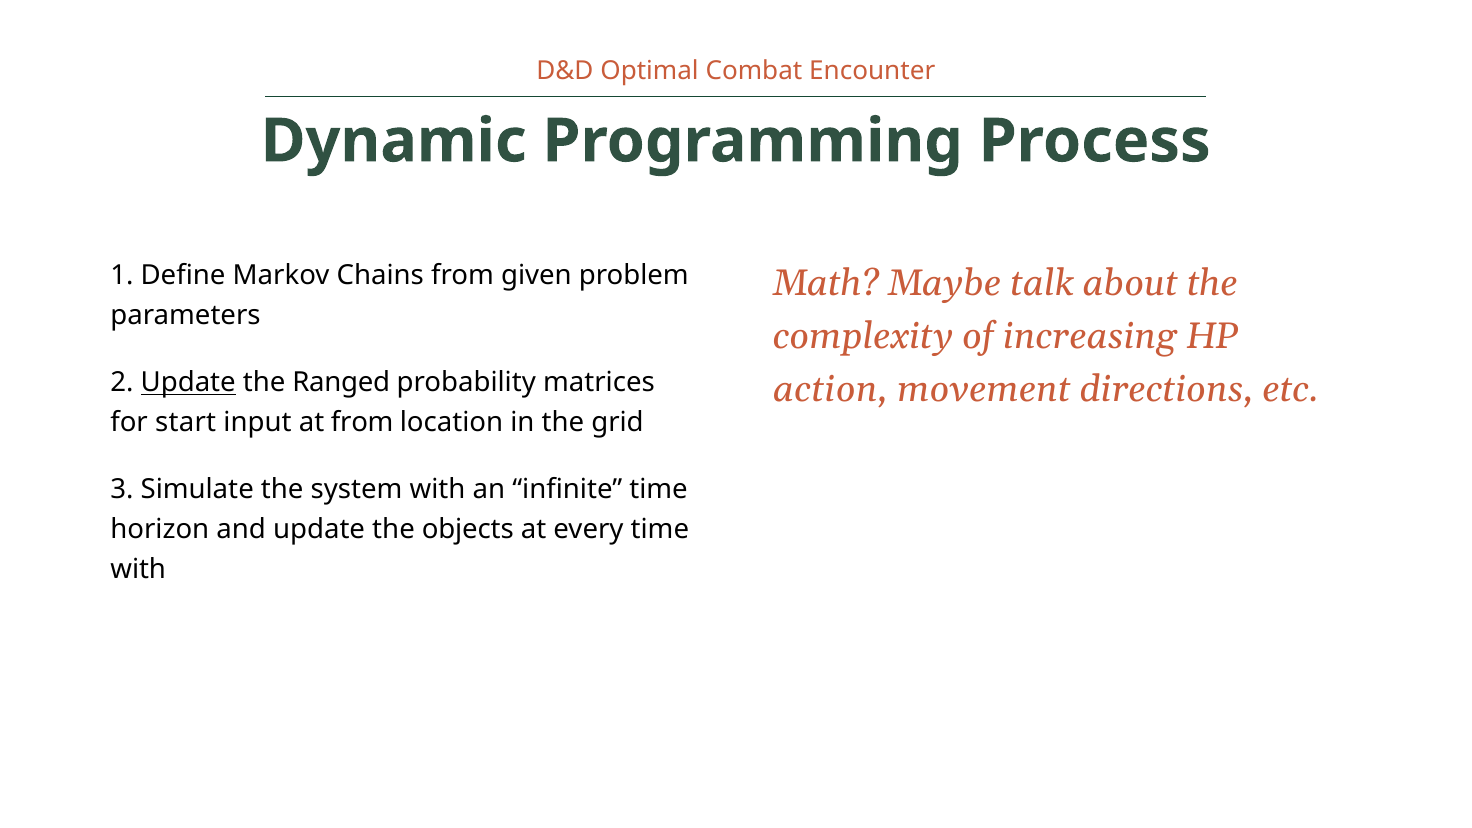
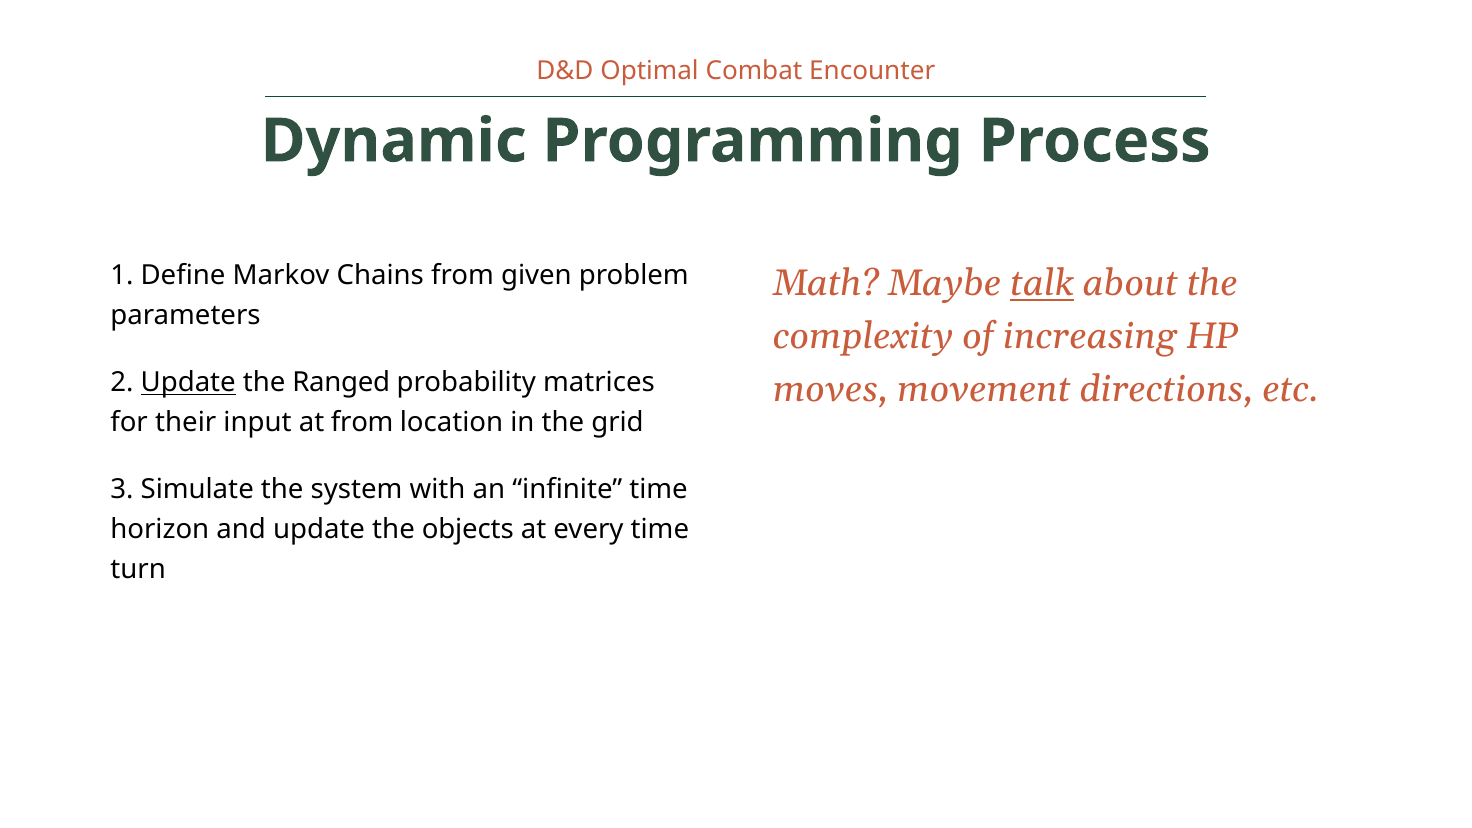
talk underline: none -> present
action: action -> moves
start: start -> their
with at (138, 569): with -> turn
